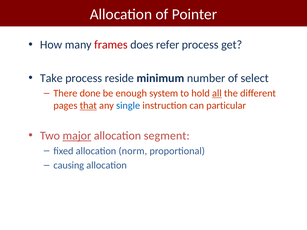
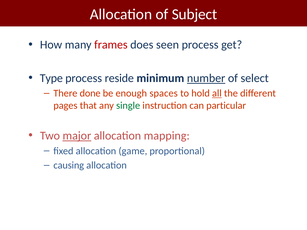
Pointer: Pointer -> Subject
refer: refer -> seen
Take: Take -> Type
number underline: none -> present
system: system -> spaces
that underline: present -> none
single colour: blue -> green
segment: segment -> mapping
norm: norm -> game
